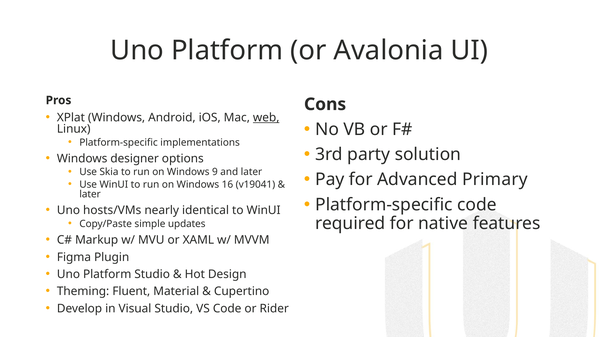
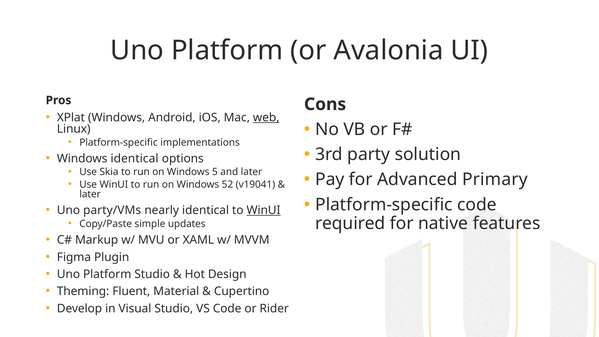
Windows designer: designer -> identical
9: 9 -> 5
16: 16 -> 52
hosts/VMs: hosts/VMs -> party/VMs
WinUI at (264, 210) underline: none -> present
